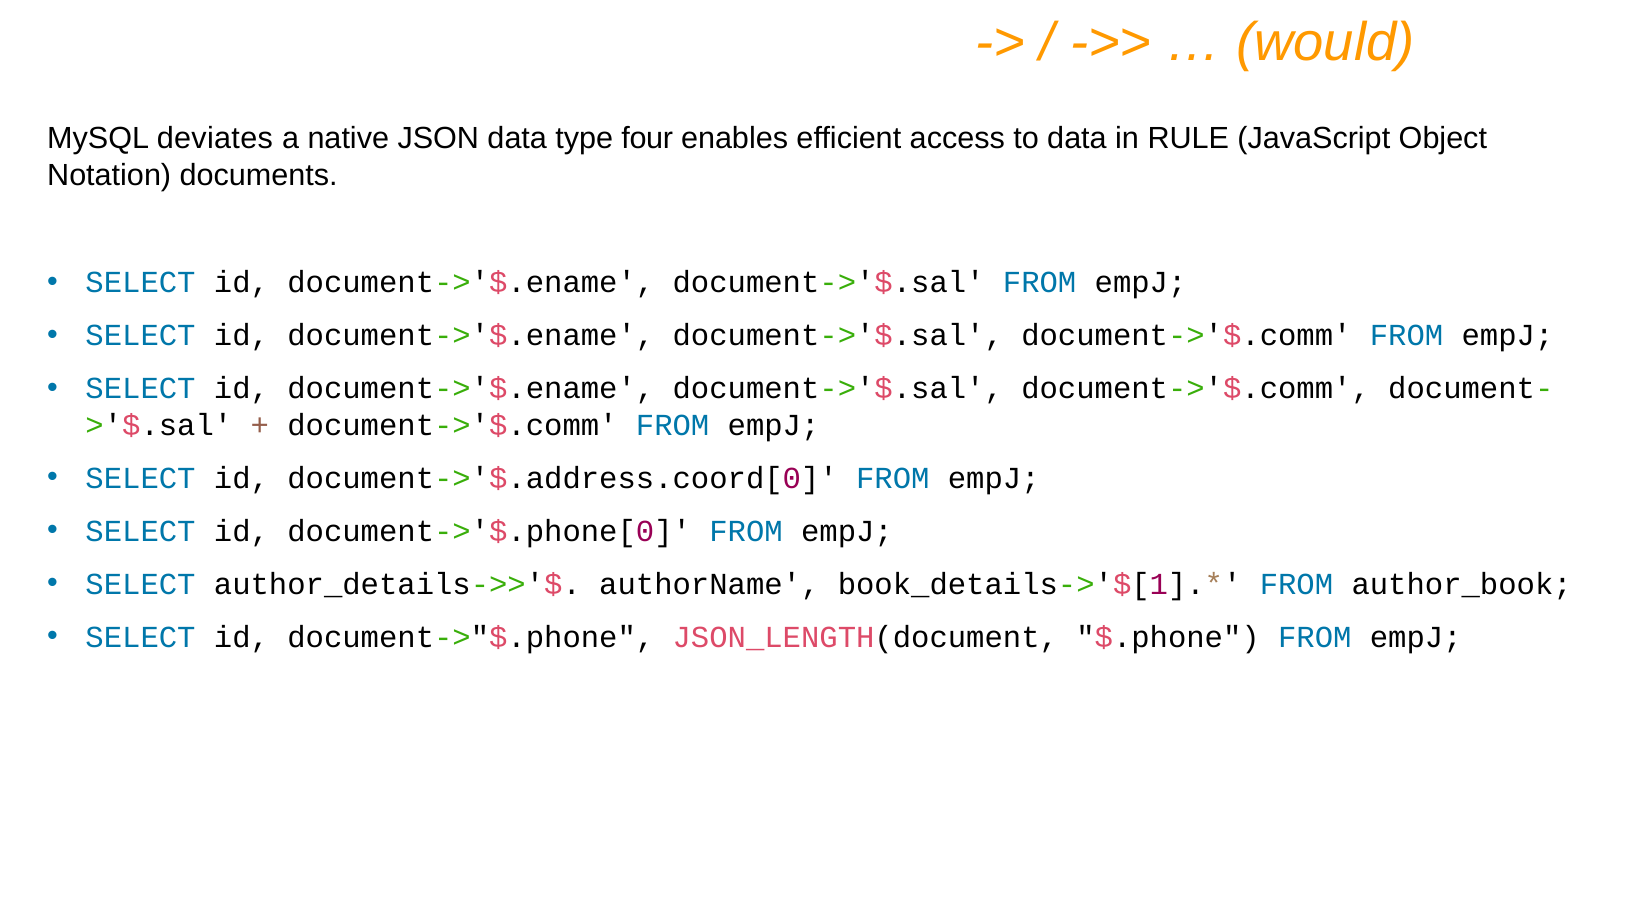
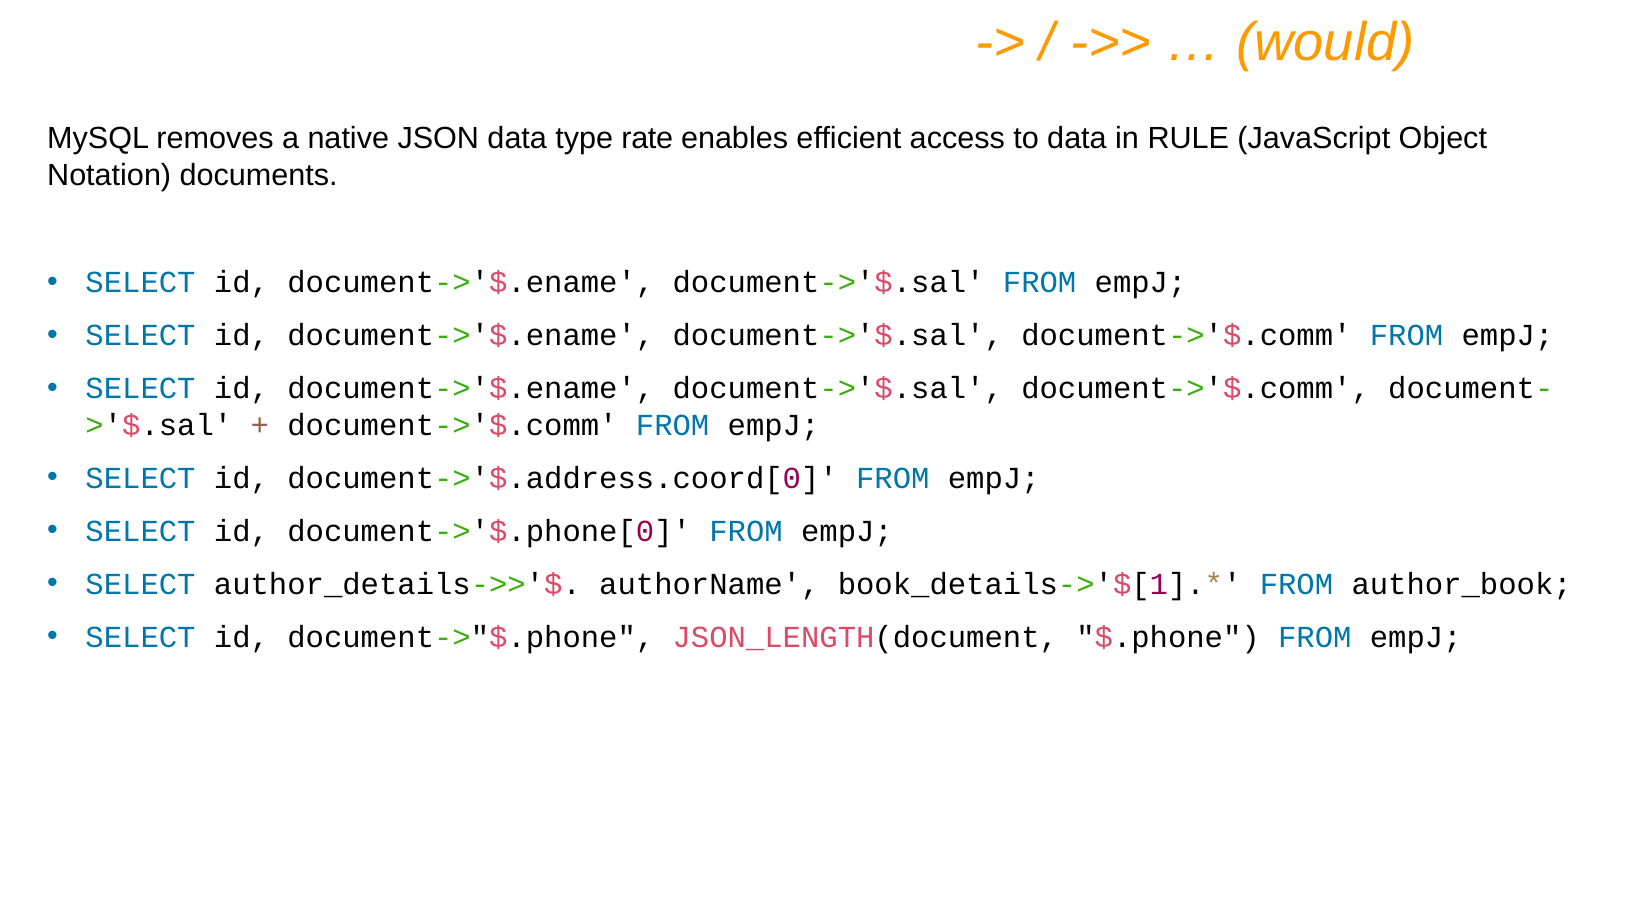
deviates: deviates -> removes
four: four -> rate
